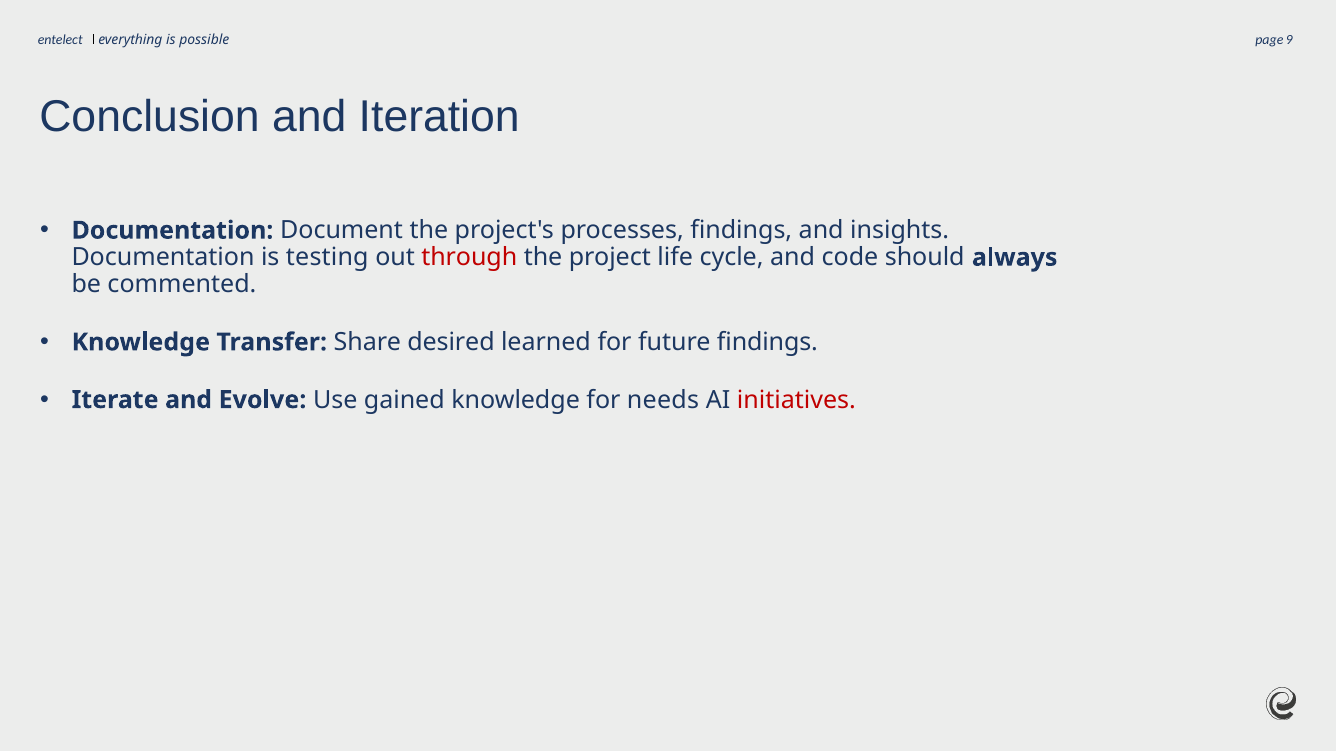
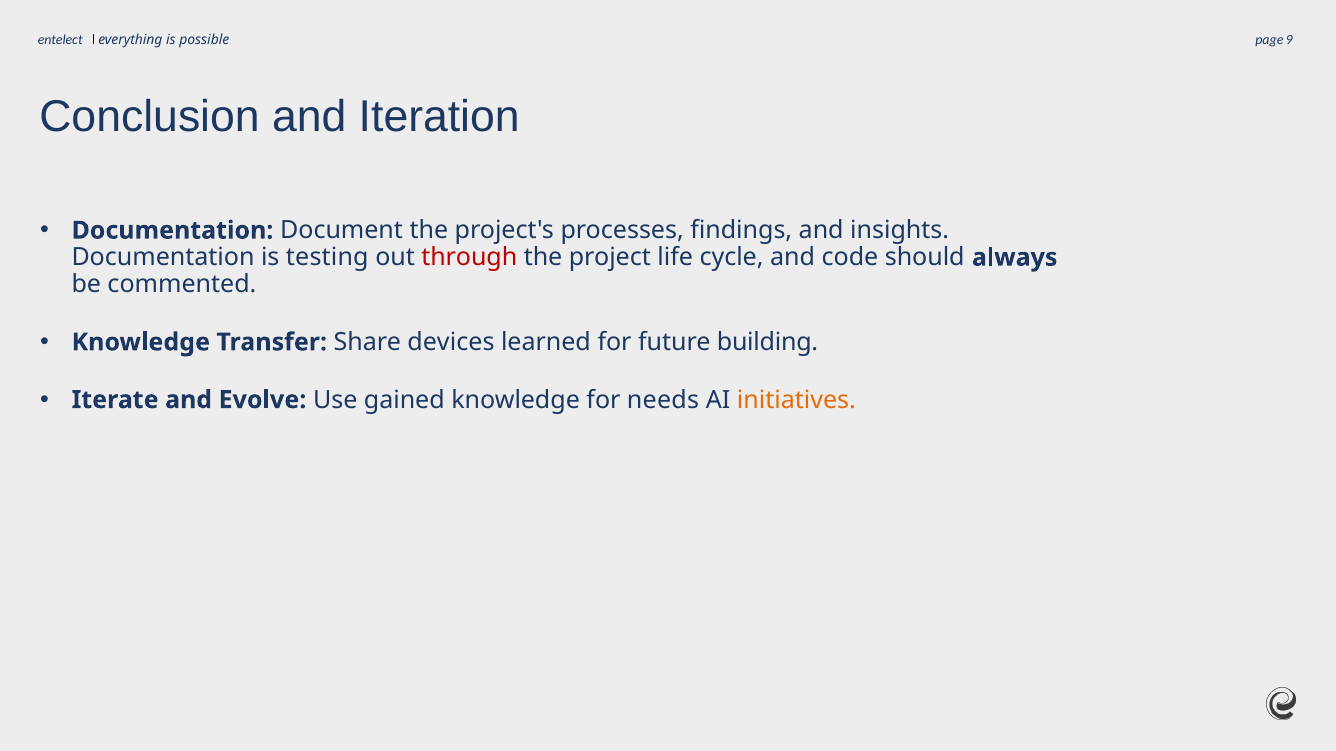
desired: desired -> devices
future findings: findings -> building
initiatives colour: red -> orange
